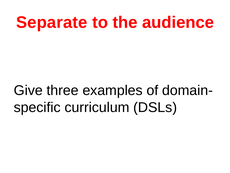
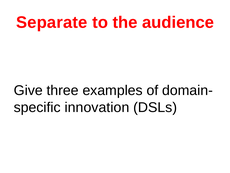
curriculum: curriculum -> innovation
